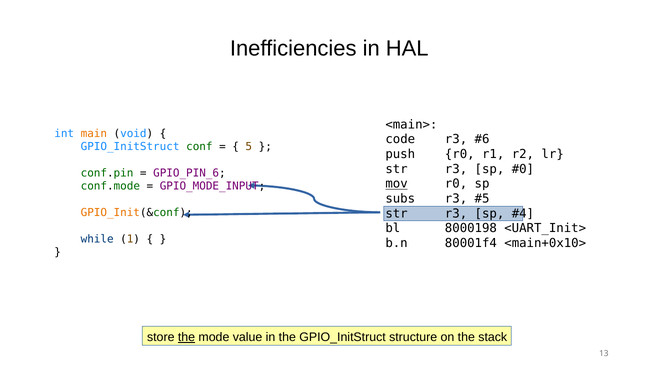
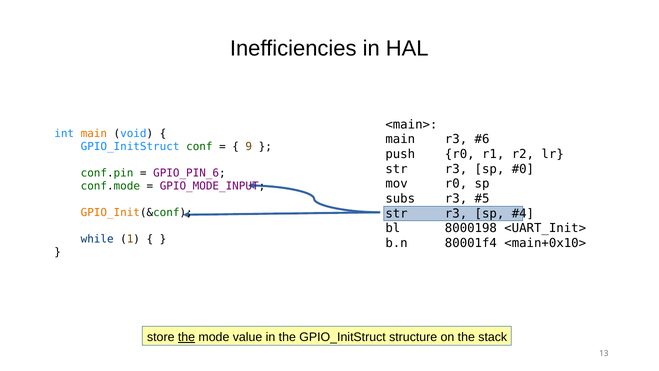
code at (400, 139): code -> main
5: 5 -> 9
mov underline: present -> none
